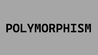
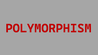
POLYMORPHISM colour: black -> red
